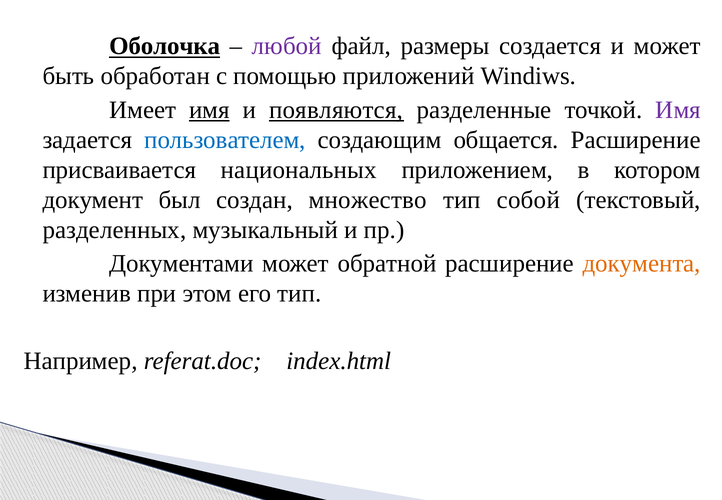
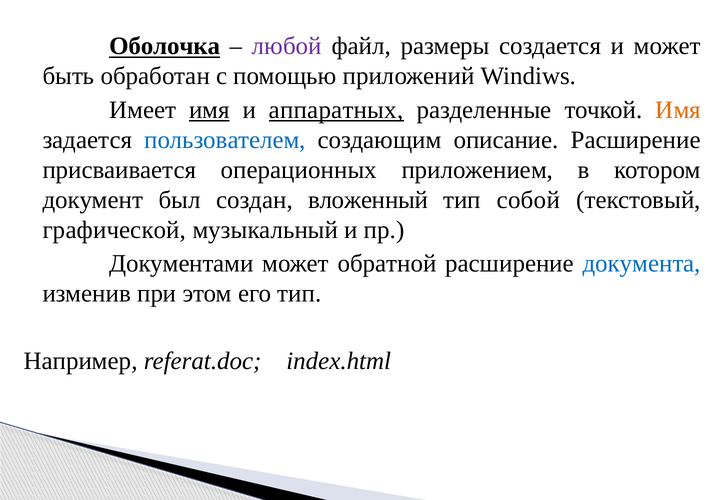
появляются: появляются -> аппаратных
Имя at (678, 110) colour: purple -> orange
общается: общается -> описание
национальных: национальных -> операционных
множество: множество -> вложенный
разделенных: разделенных -> графической
документа colour: orange -> blue
